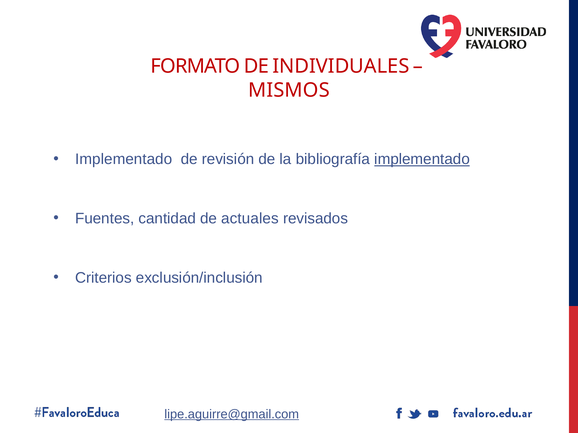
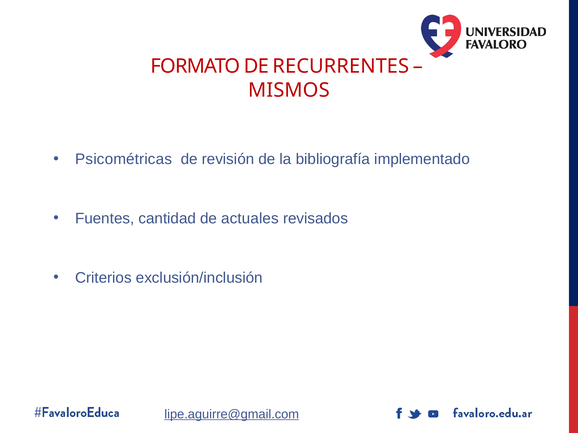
INDIVIDUALES: INDIVIDUALES -> RECURRENTES
Implementado at (124, 159): Implementado -> Psicométricas
implementado at (422, 159) underline: present -> none
